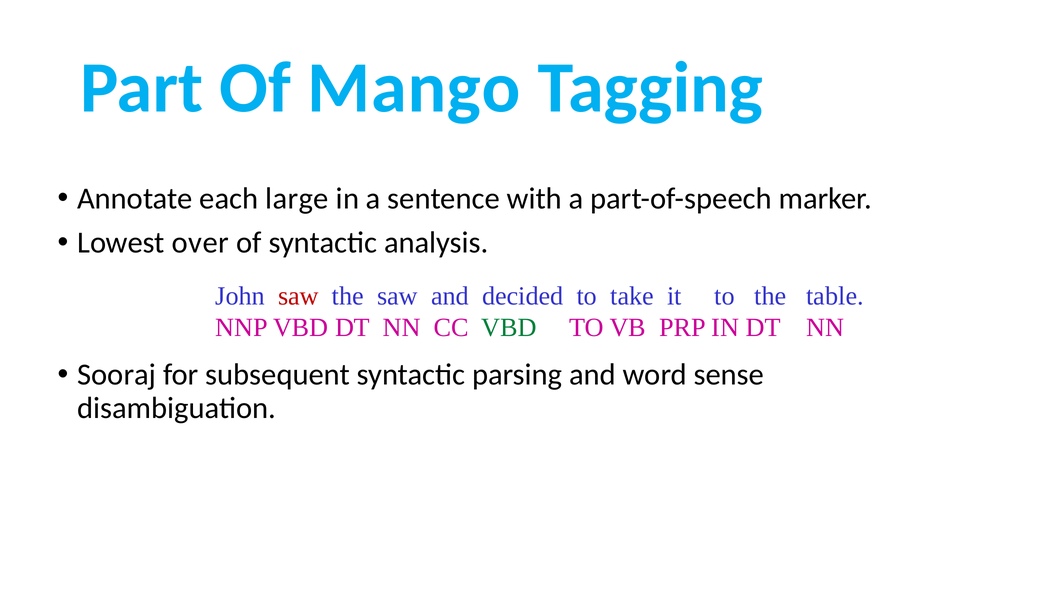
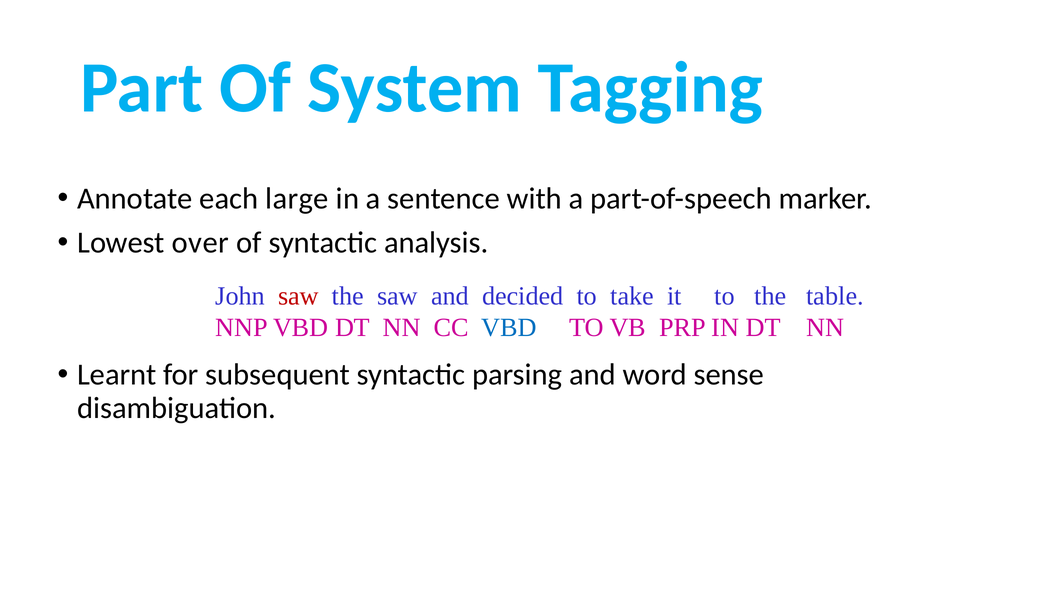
Mango: Mango -> System
VBD at (509, 327) colour: green -> blue
Sooraj: Sooraj -> Learnt
